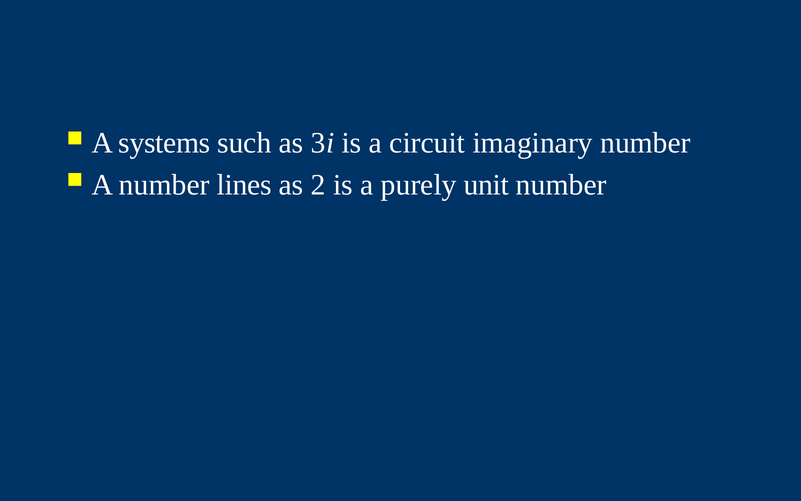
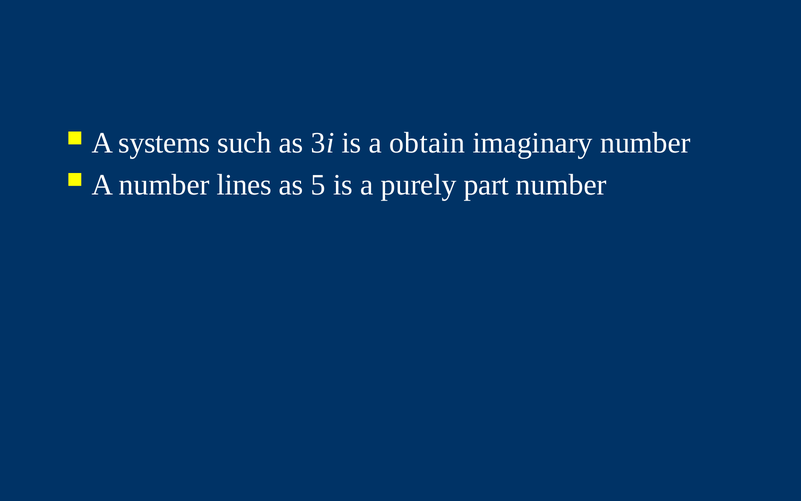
circuit: circuit -> obtain
2: 2 -> 5
unit: unit -> part
